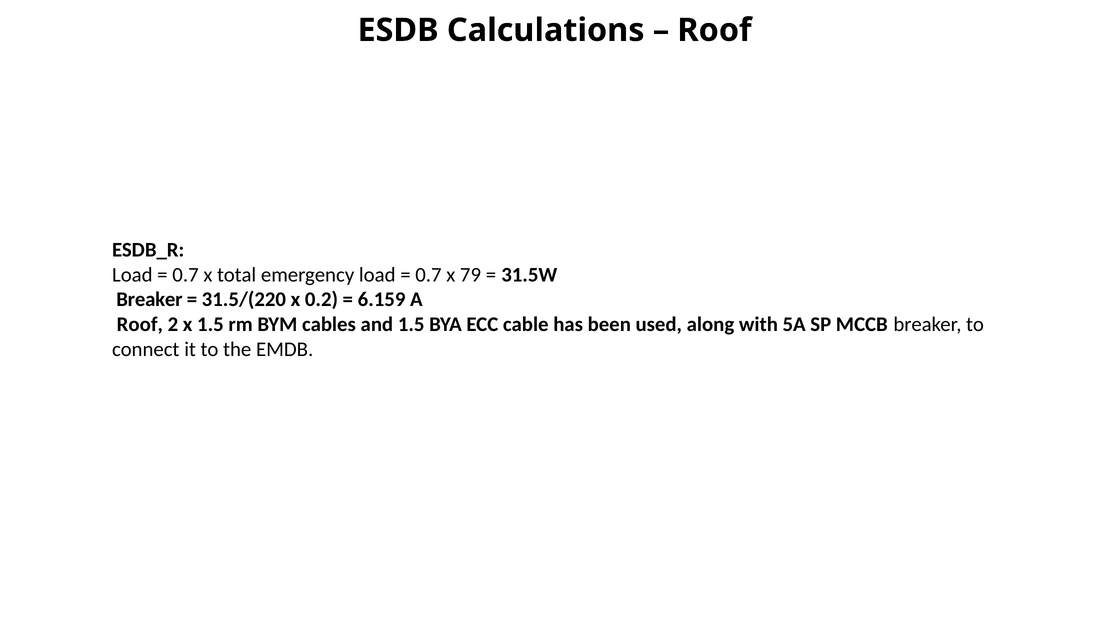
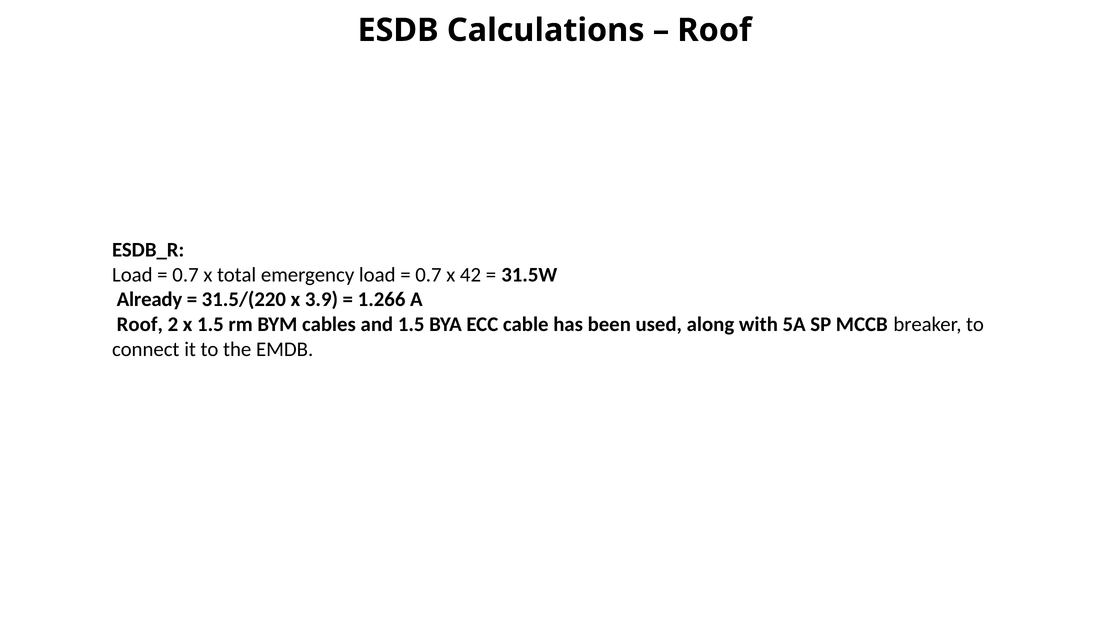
79: 79 -> 42
Breaker at (149, 300): Breaker -> Already
0.2: 0.2 -> 3.9
6.159: 6.159 -> 1.266
